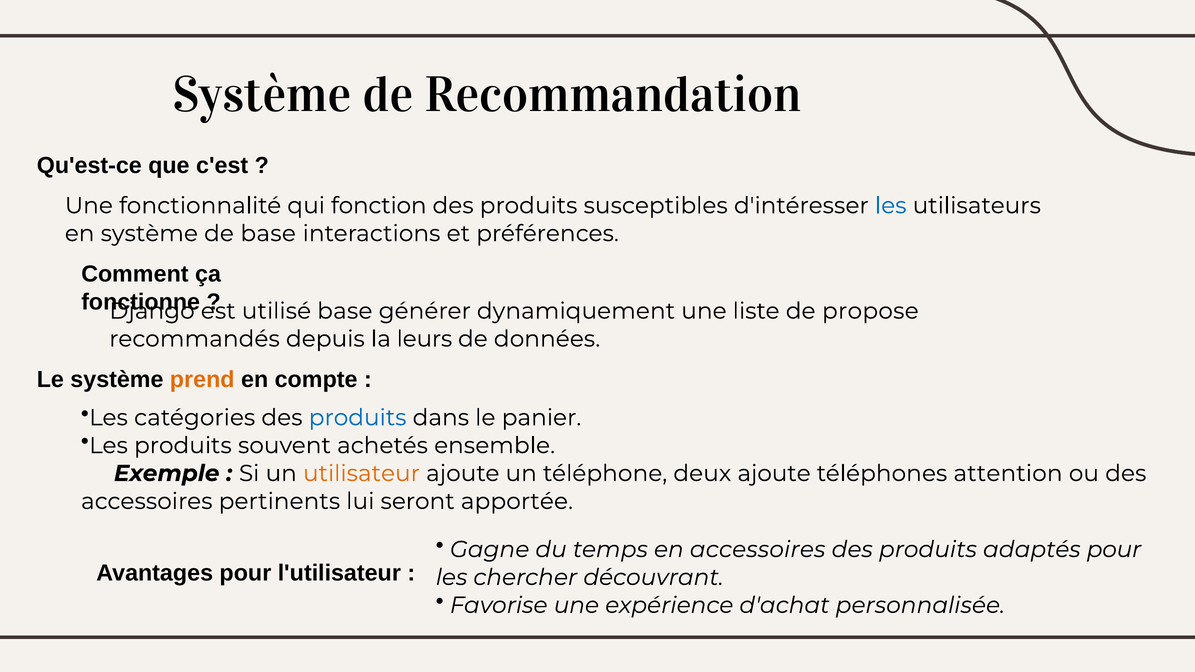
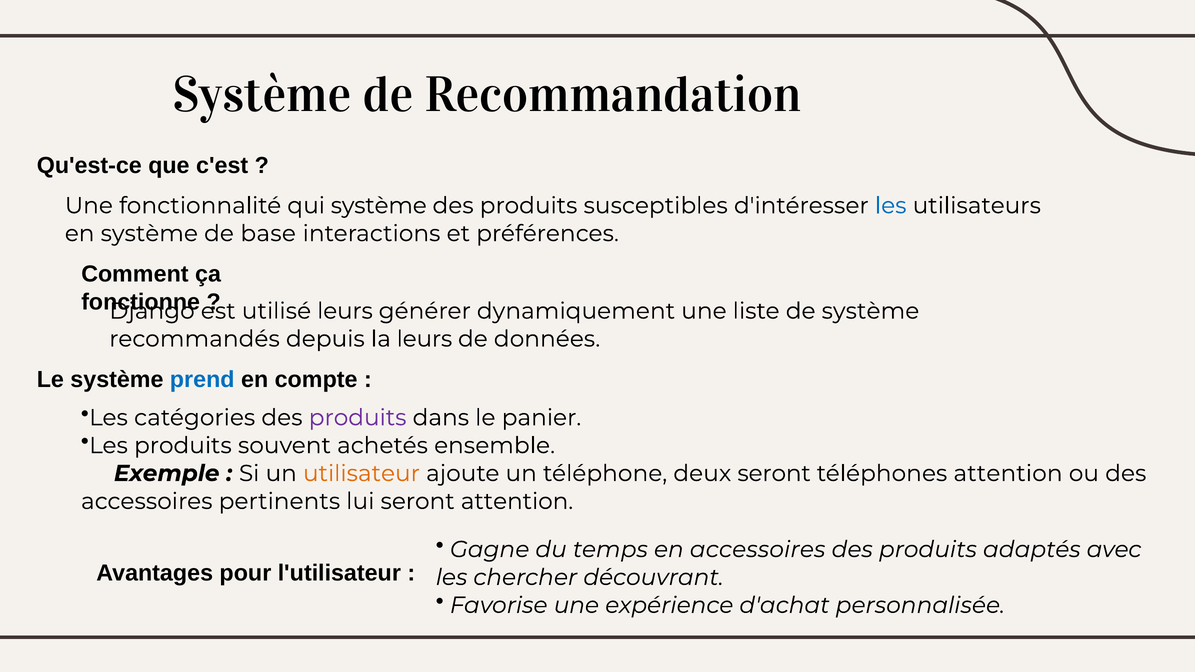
qui fonction: fonction -> système
utilisé base: base -> leurs
de propose: propose -> système
prend colour: orange -> blue
produits at (358, 418) colour: blue -> purple
deux ajoute: ajoute -> seront
seront apportée: apportée -> attention
adaptés pour: pour -> avec
